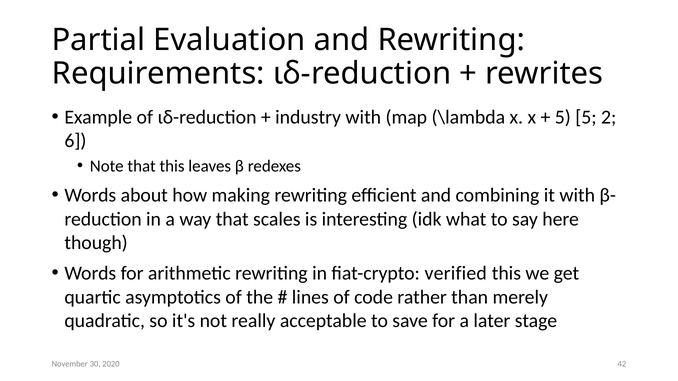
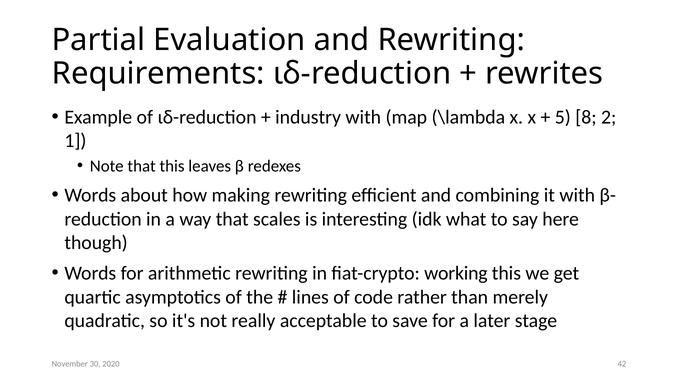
5 5: 5 -> 8
6: 6 -> 1
verified: verified -> working
